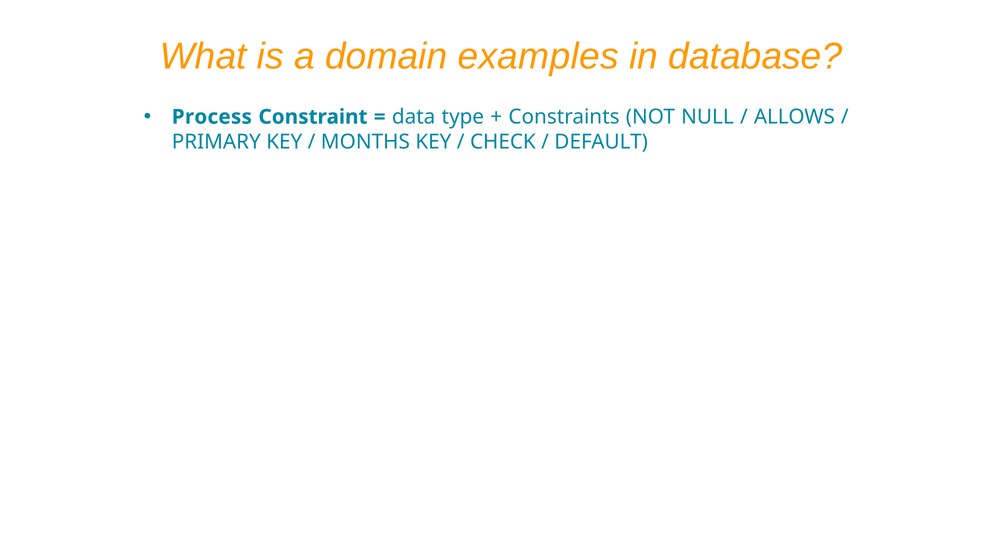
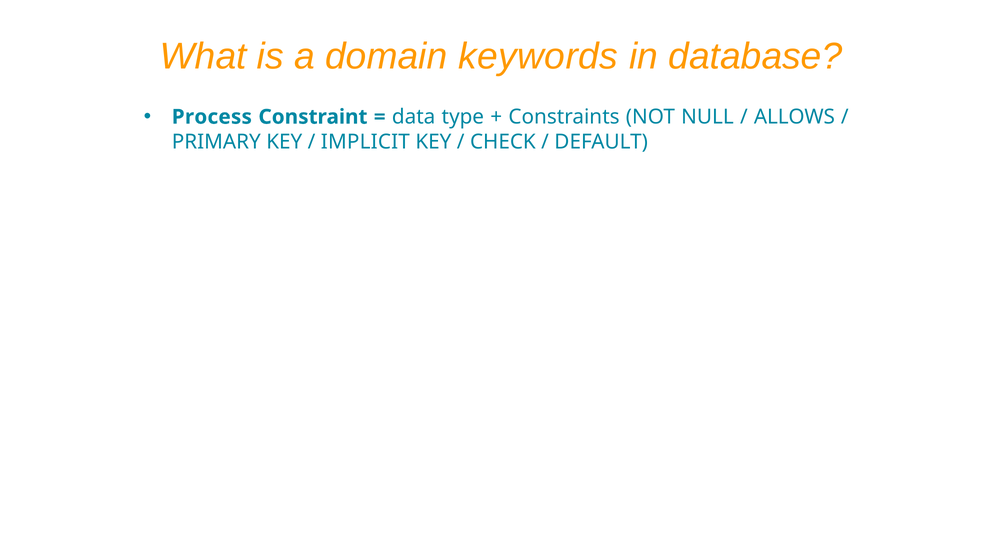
examples: examples -> keywords
MONTHS: MONTHS -> IMPLICIT
